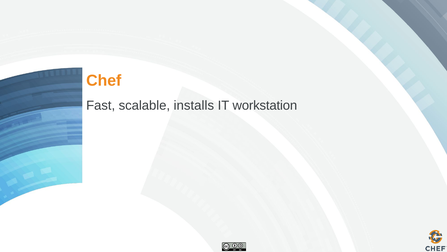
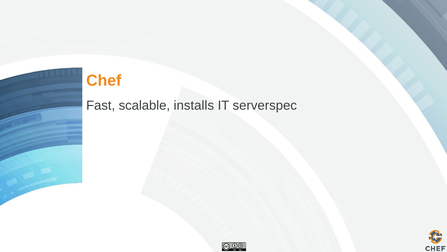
workstation: workstation -> serverspec
